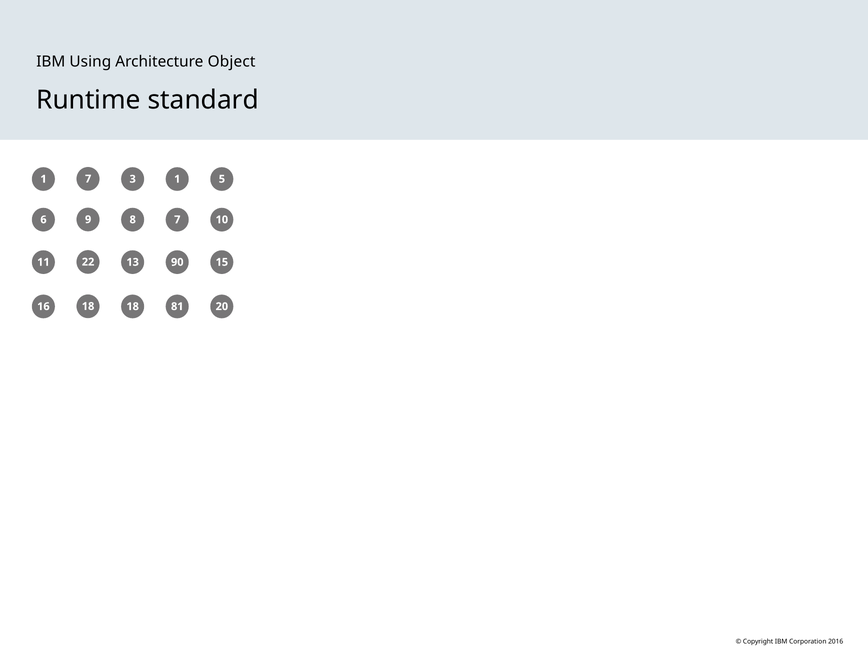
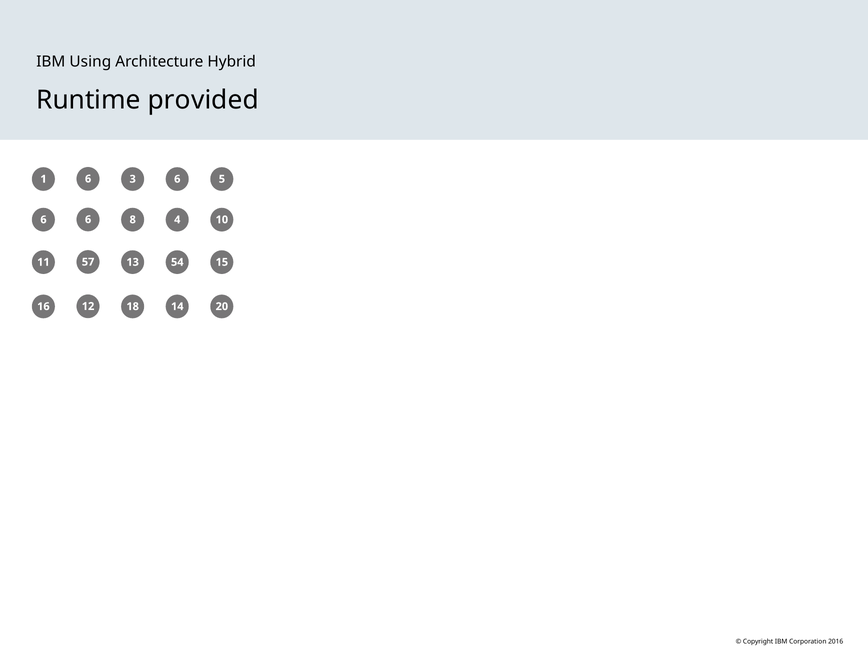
Object: Object -> Hybrid
standard: standard -> provided
1 7: 7 -> 6
3 1: 1 -> 6
6 9: 9 -> 6
8 7: 7 -> 4
22: 22 -> 57
90: 90 -> 54
16 18: 18 -> 12
81: 81 -> 14
